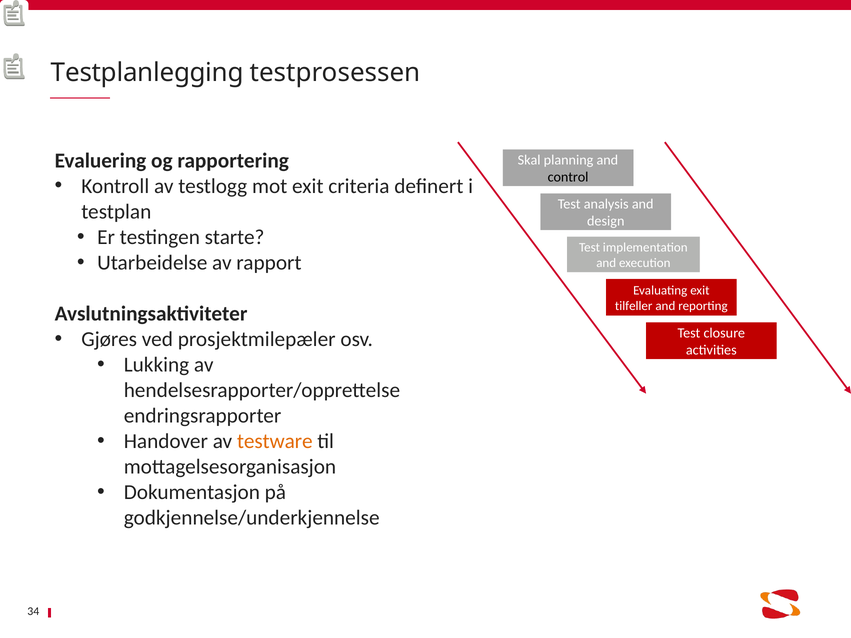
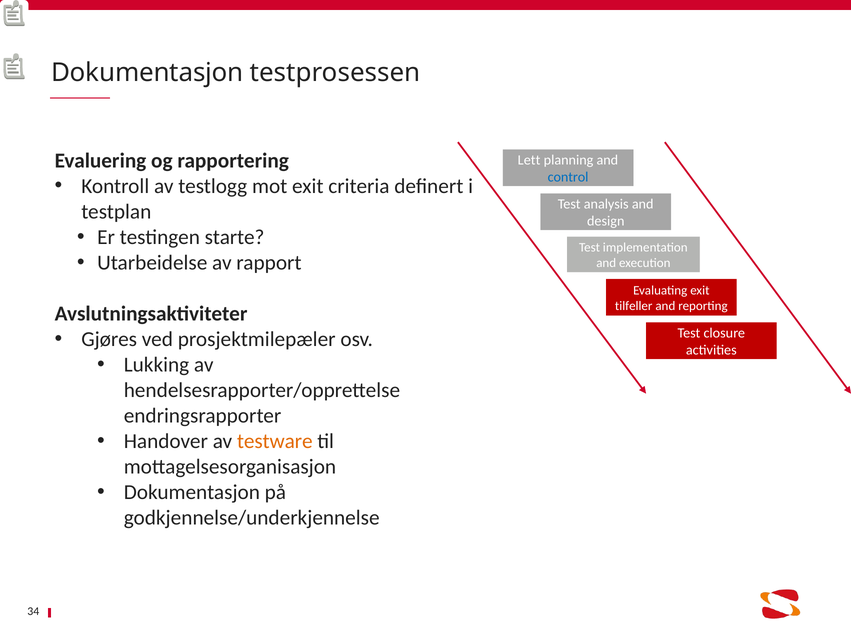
Testplanlegging at (147, 73): Testplanlegging -> Dokumentasjon
Skal: Skal -> Lett
control colour: black -> blue
